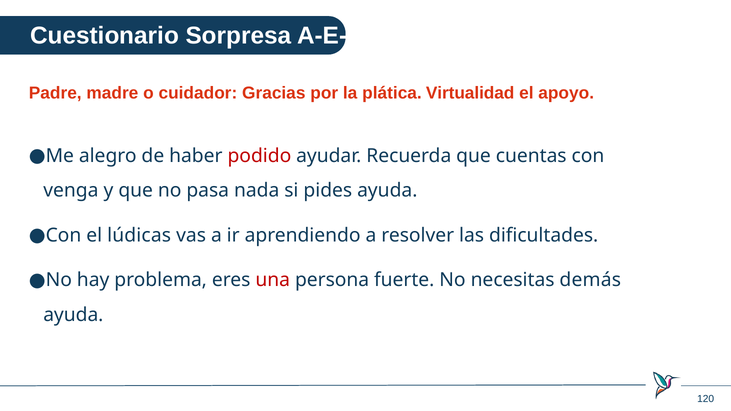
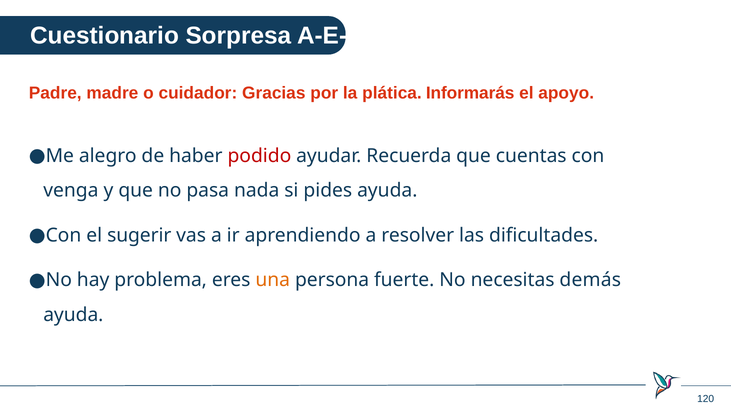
Virtualidad: Virtualidad -> Informarás
lúdicas: lúdicas -> sugerir
una colour: red -> orange
